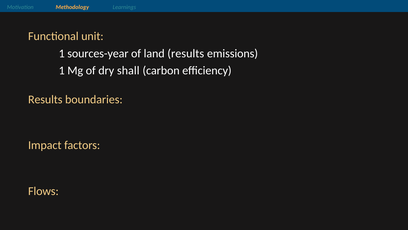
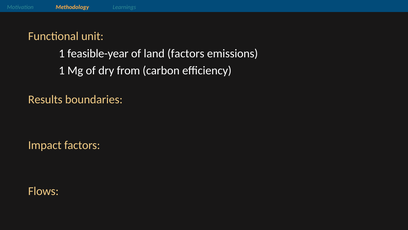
sources-year: sources-year -> feasible-year
land results: results -> factors
dry shall: shall -> from
